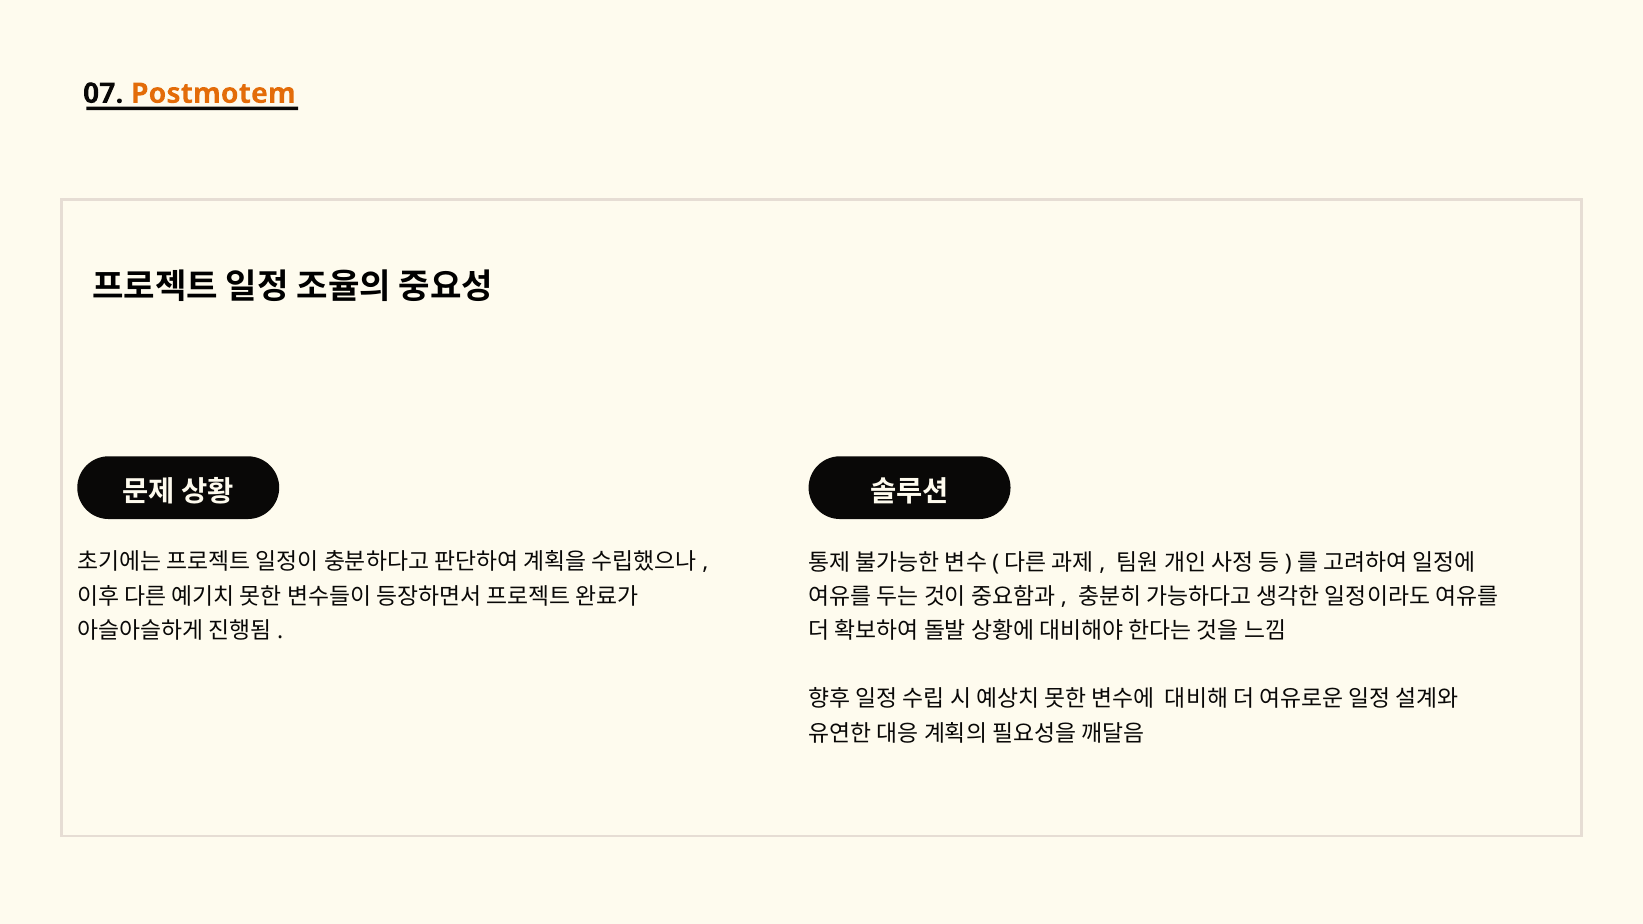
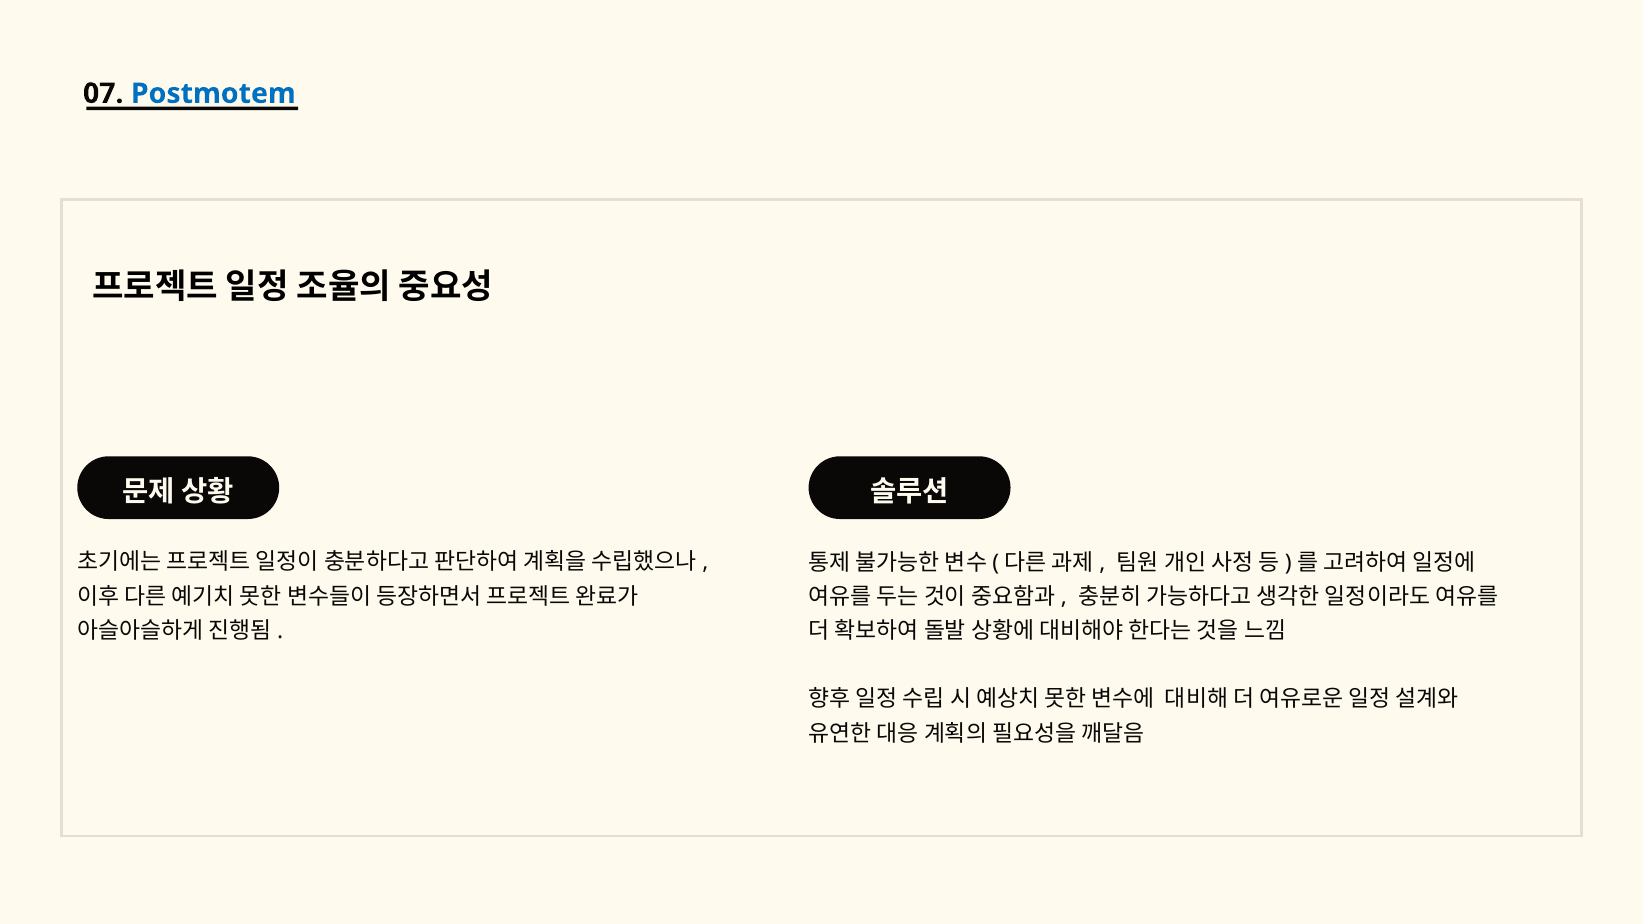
Postmotem colour: orange -> blue
